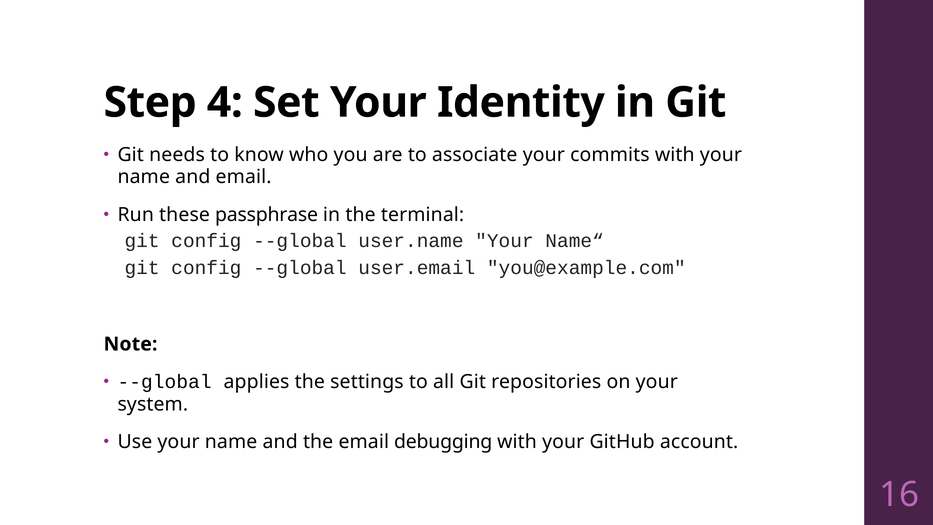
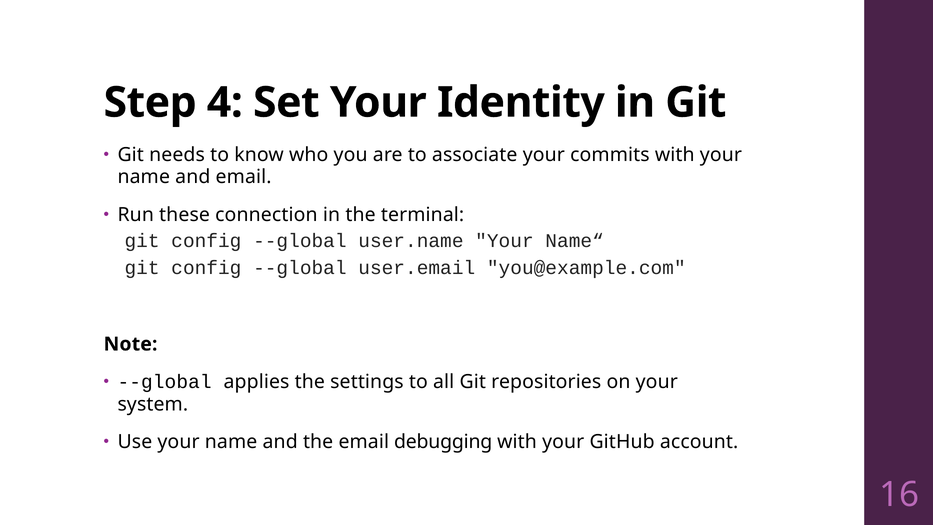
passphrase: passphrase -> connection
